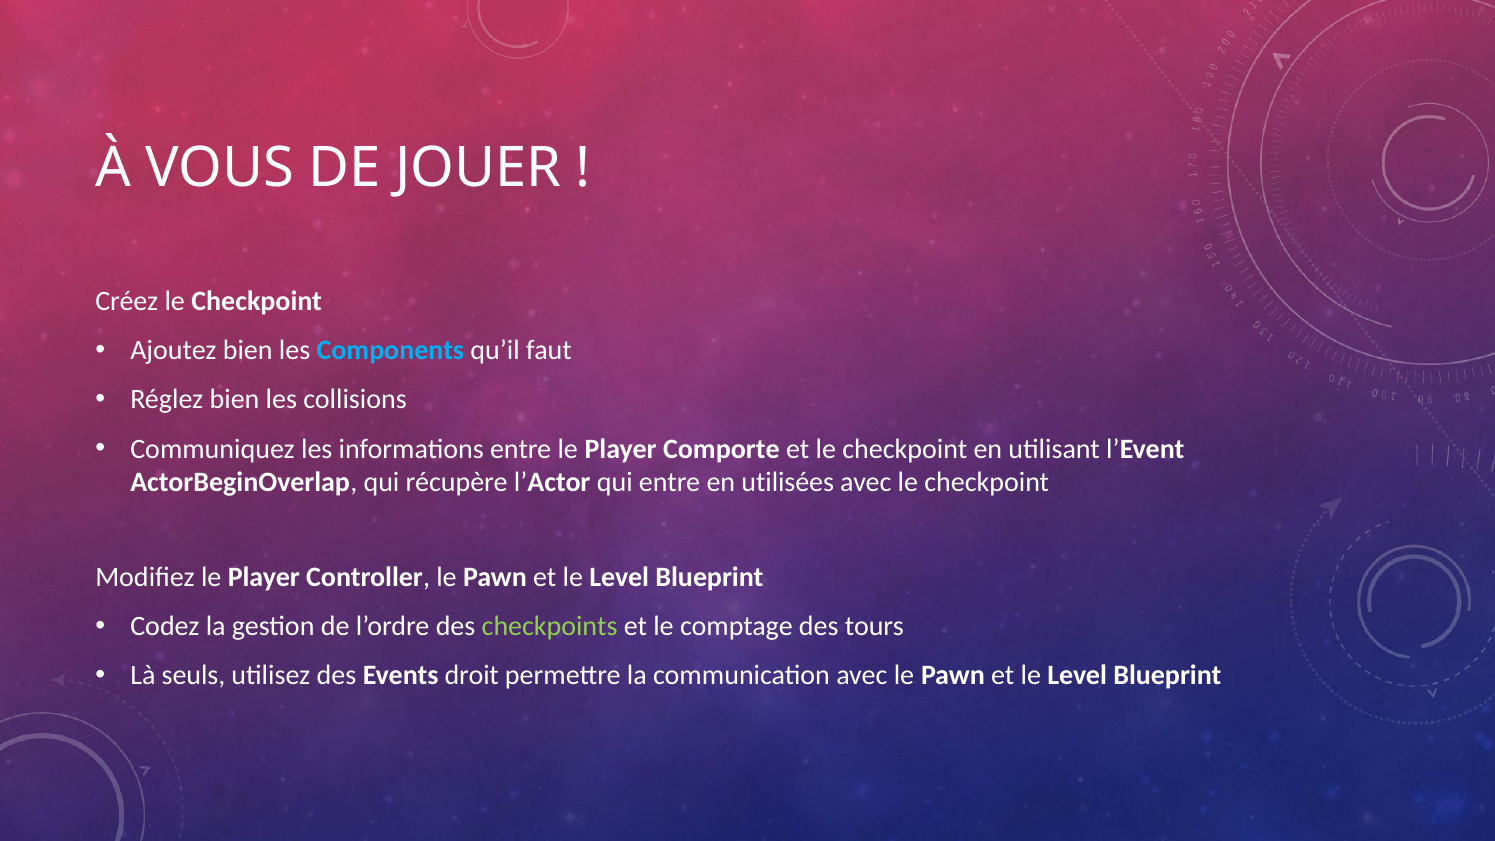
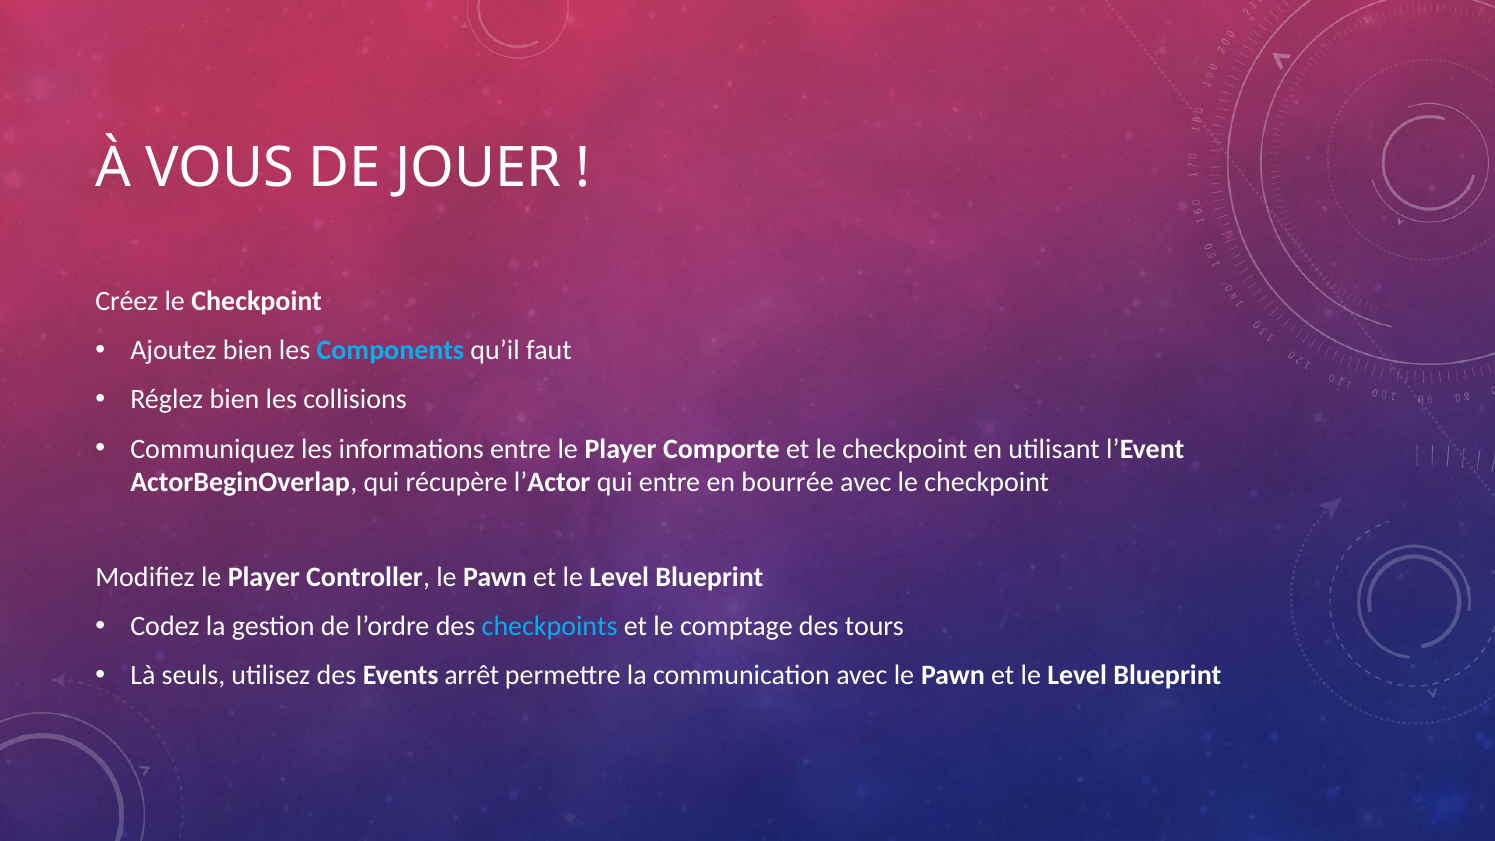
utilisées: utilisées -> bourrée
checkpoints colour: light green -> light blue
droit: droit -> arrêt
